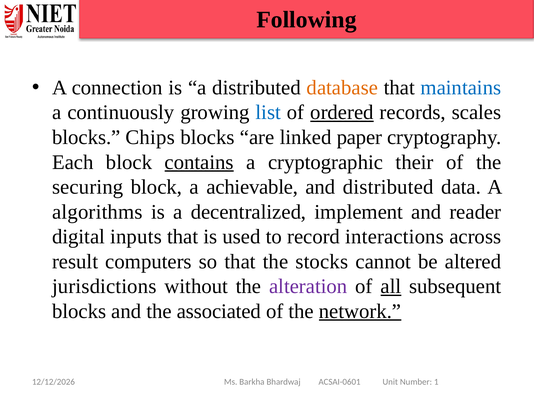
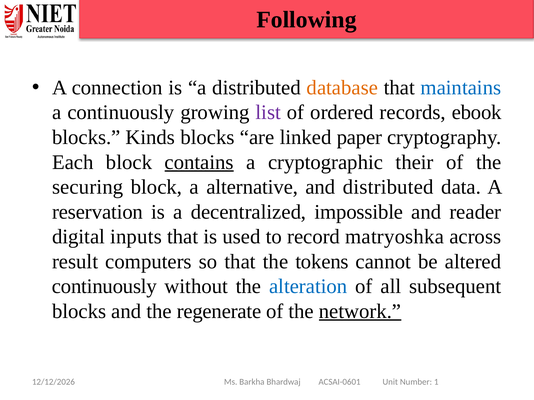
list colour: blue -> purple
ordered underline: present -> none
scales: scales -> ebook
Chips: Chips -> Kinds
achievable: achievable -> alternative
algorithms: algorithms -> reservation
implement: implement -> impossible
interactions: interactions -> matryoshka
stocks: stocks -> tokens
jurisdictions at (104, 287): jurisdictions -> continuously
alteration colour: purple -> blue
all underline: present -> none
associated: associated -> regenerate
